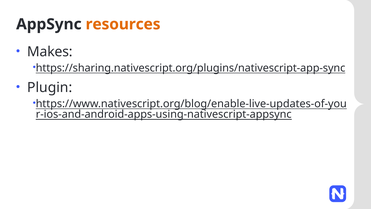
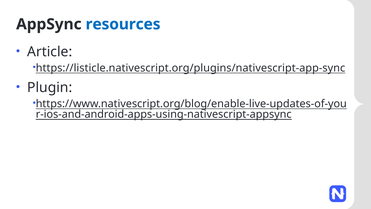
resources colour: orange -> blue
Makes: Makes -> Article
https://sharing.nativescript.org/plugins/nativescript-app-sync: https://sharing.nativescript.org/plugins/nativescript-app-sync -> https://listicle.nativescript.org/plugins/nativescript-app-sync
